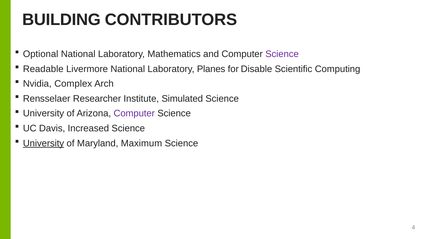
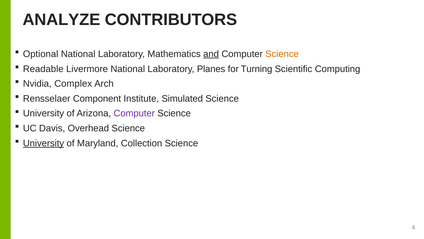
BUILDING: BUILDING -> ANALYZE
and underline: none -> present
Science at (282, 54) colour: purple -> orange
Disable: Disable -> Turning
Researcher: Researcher -> Component
Increased: Increased -> Overhead
Maximum: Maximum -> Collection
